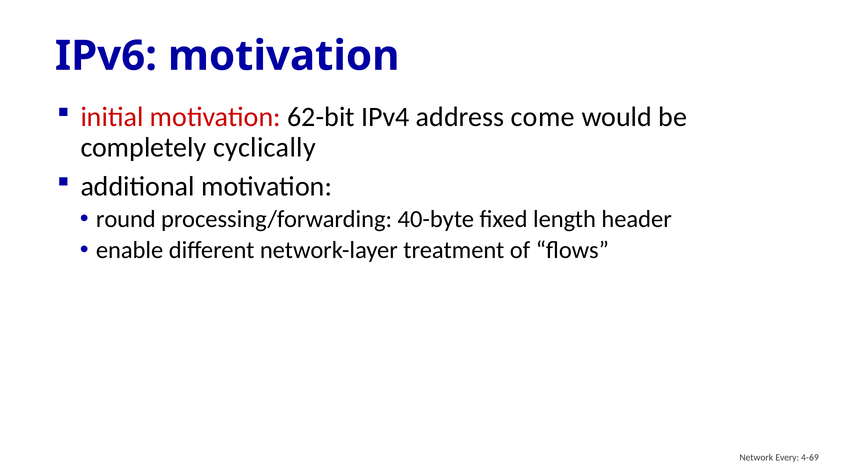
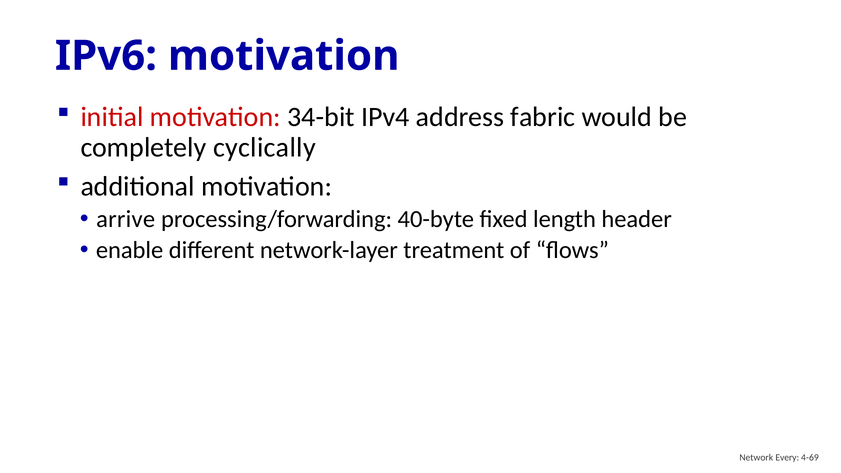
62-bit: 62-bit -> 34-bit
come: come -> fabric
round: round -> arrive
